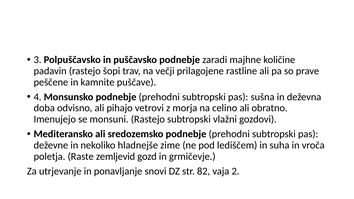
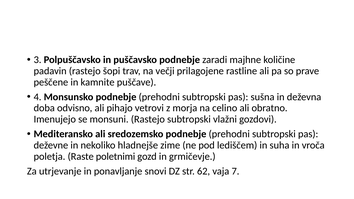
zemljevid: zemljevid -> poletnimi
82: 82 -> 62
2: 2 -> 7
